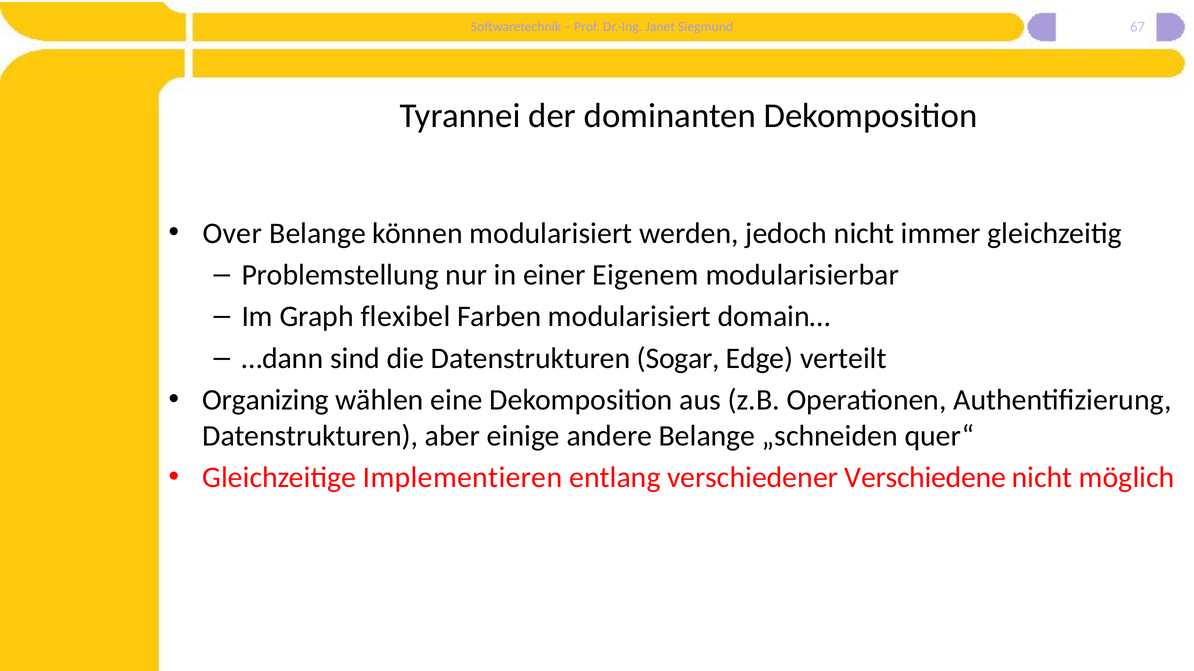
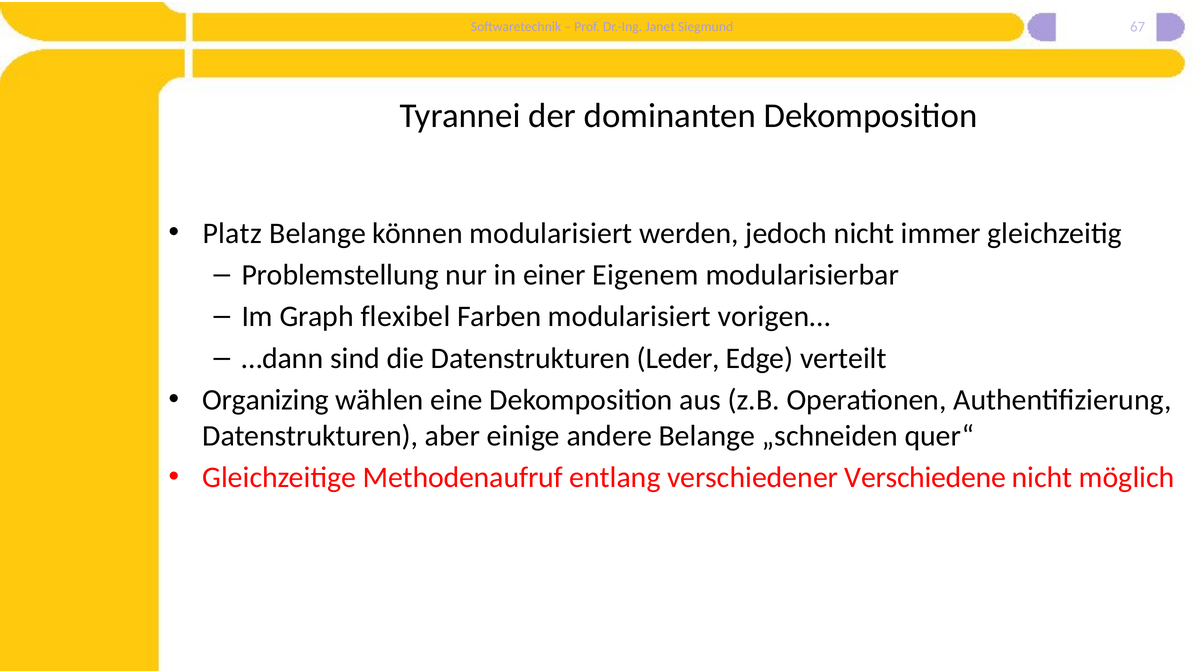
Over: Over -> Platz
domain…: domain… -> vorigen…
Sogar: Sogar -> Leder
Implementieren: Implementieren -> Methodenaufruf
